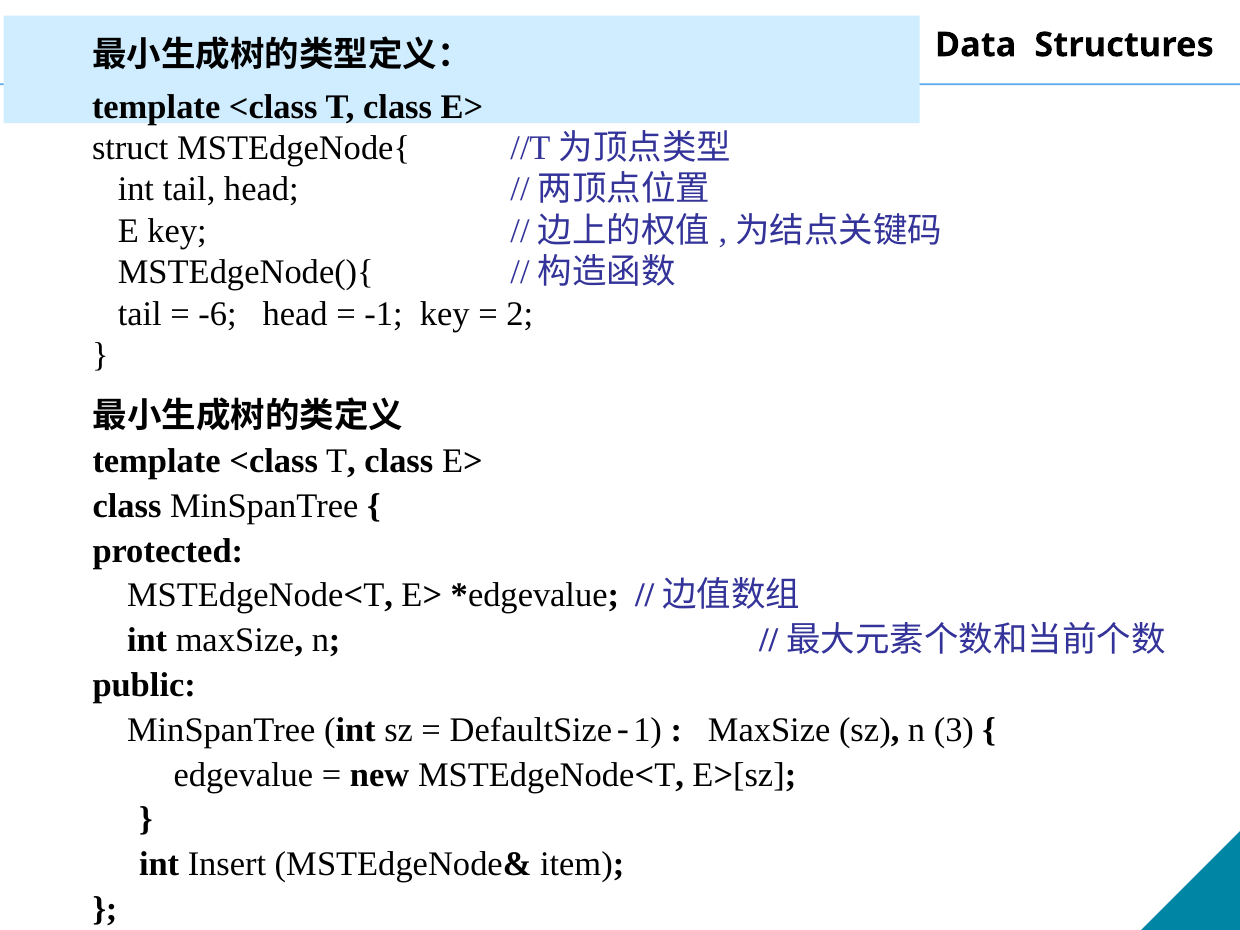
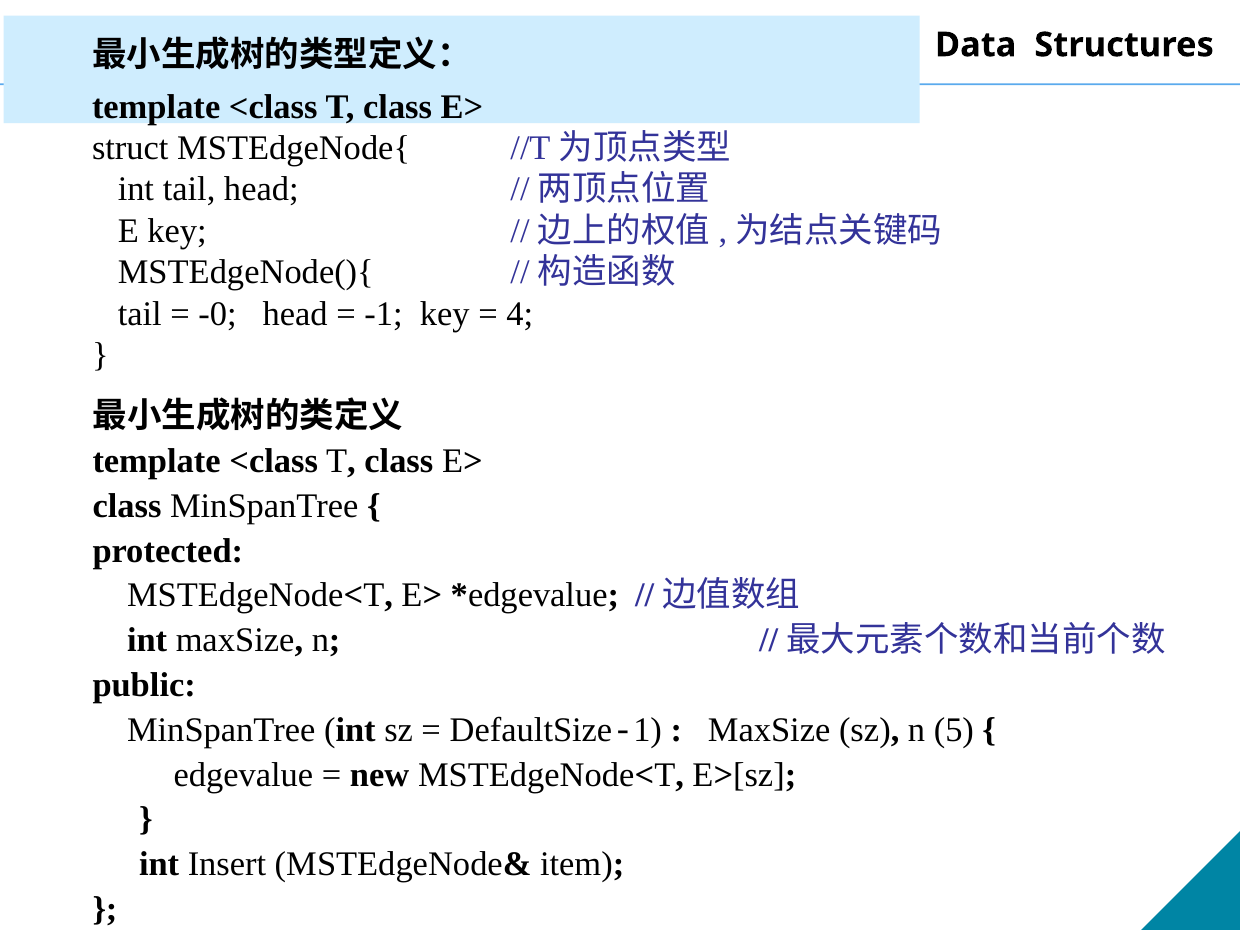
-6: -6 -> -0
2: 2 -> 4
3: 3 -> 5
